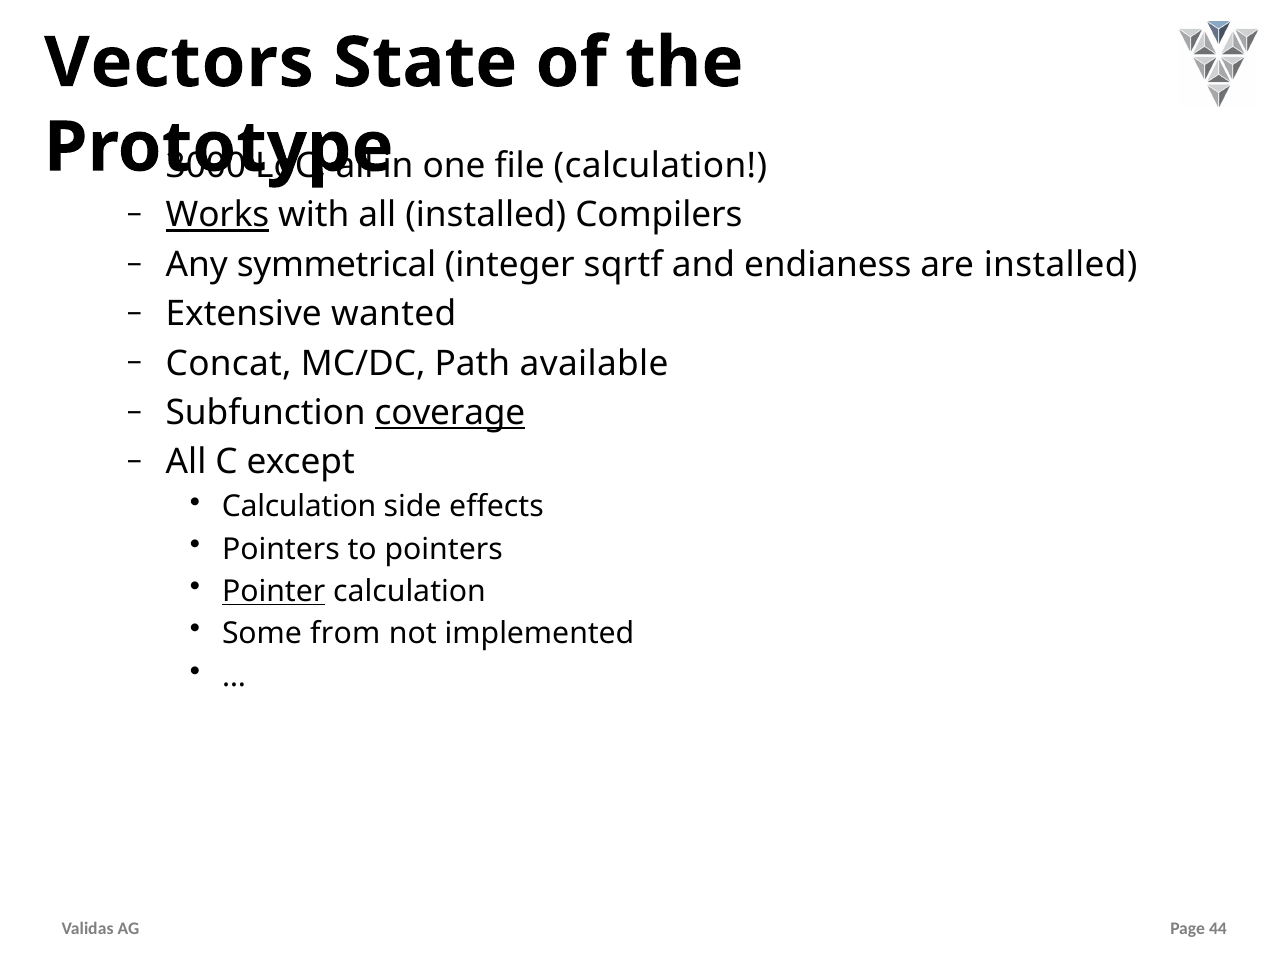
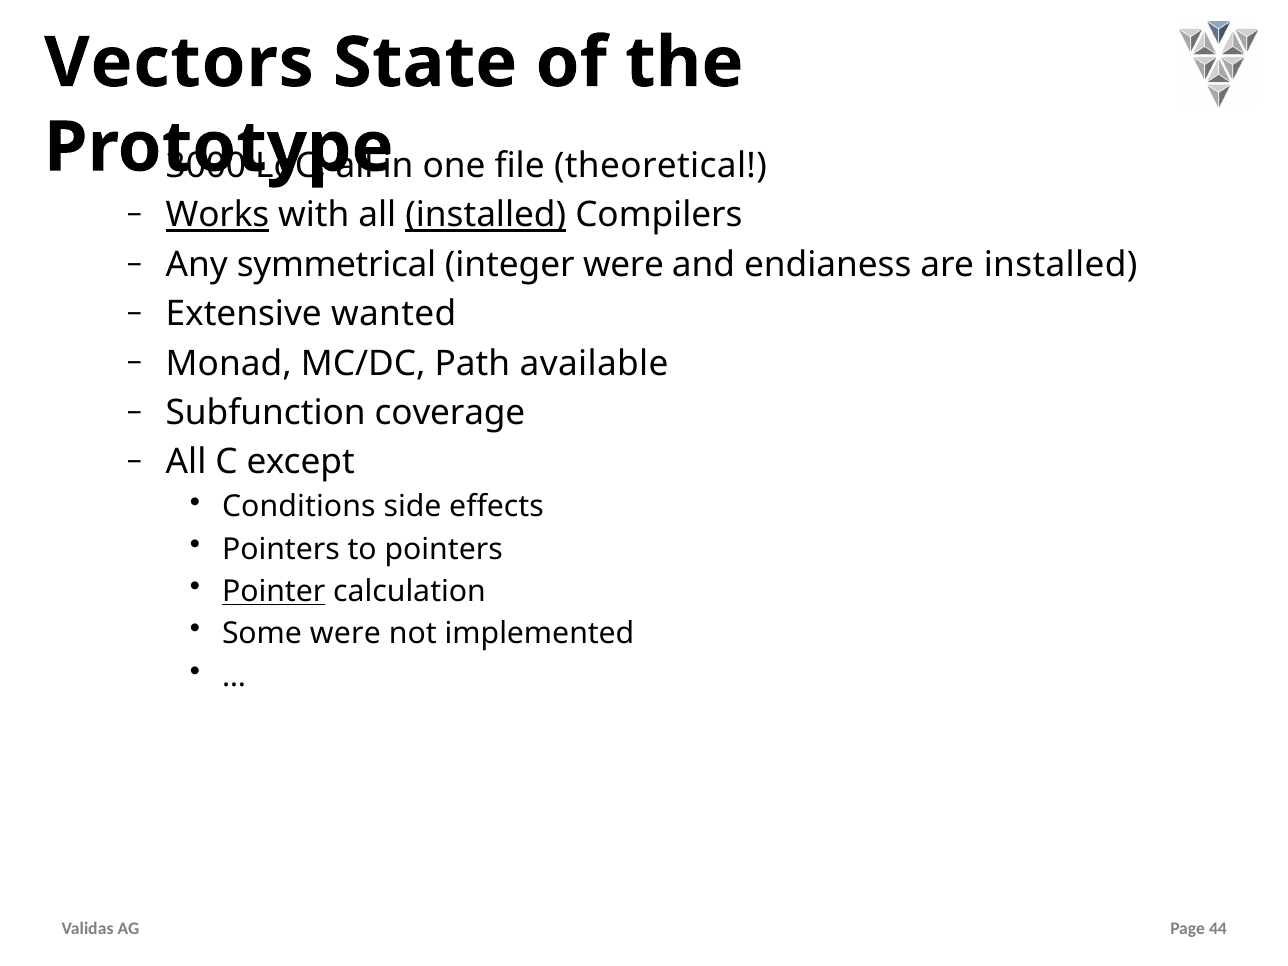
file calculation: calculation -> theoretical
installed at (486, 215) underline: none -> present
integer sqrtf: sqrtf -> were
Concat: Concat -> Monad
coverage underline: present -> none
Calculation at (299, 507): Calculation -> Conditions
Some from: from -> were
